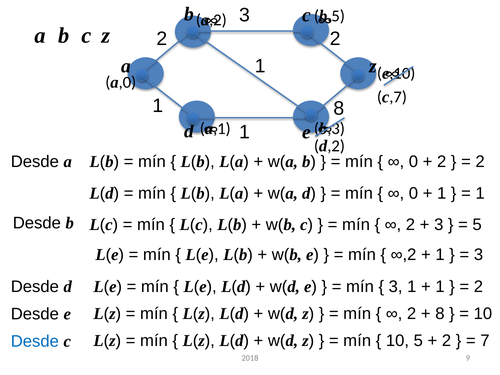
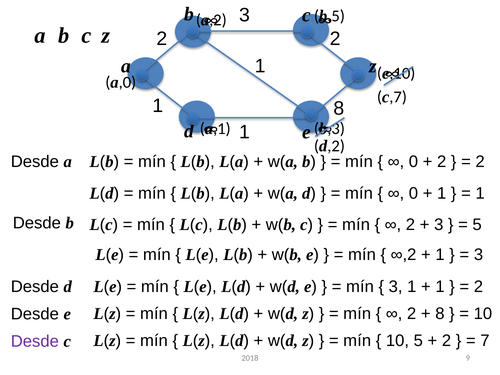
Desde at (35, 341) colour: blue -> purple
